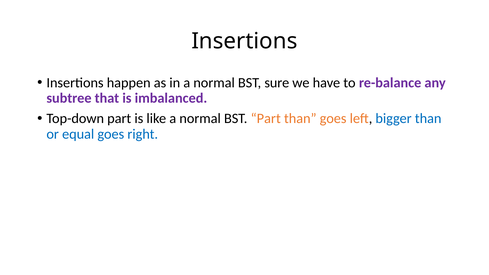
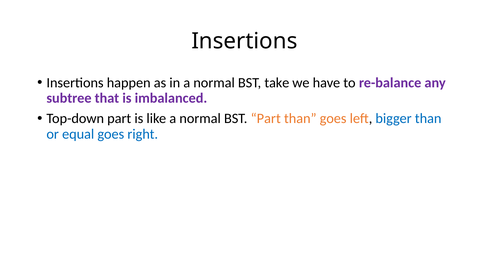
sure: sure -> take
